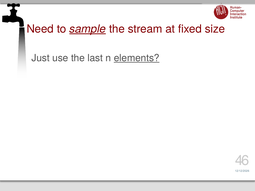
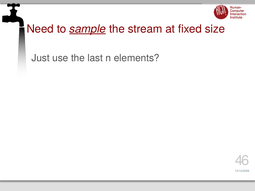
elements underline: present -> none
